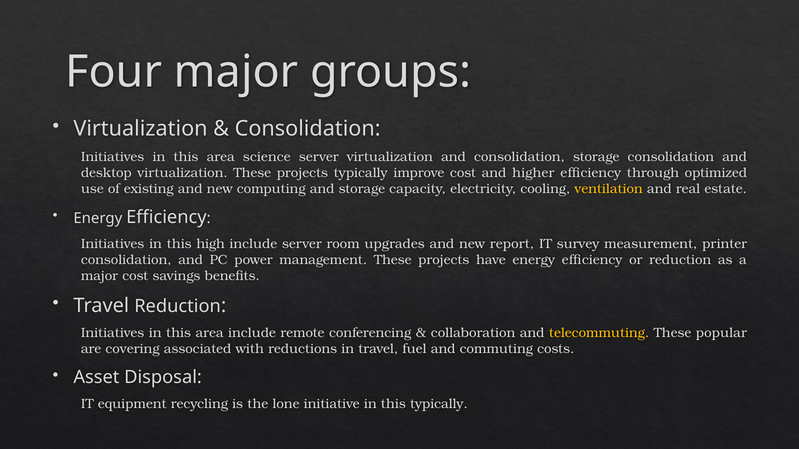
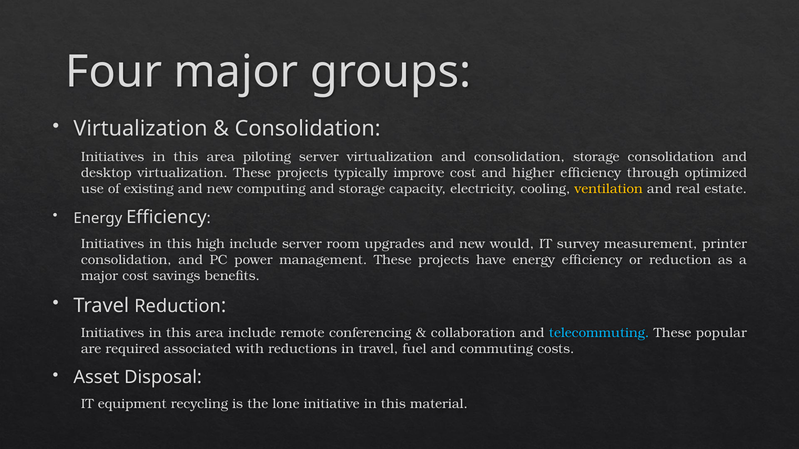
science: science -> piloting
report: report -> would
telecommuting colour: yellow -> light blue
covering: covering -> required
this typically: typically -> material
